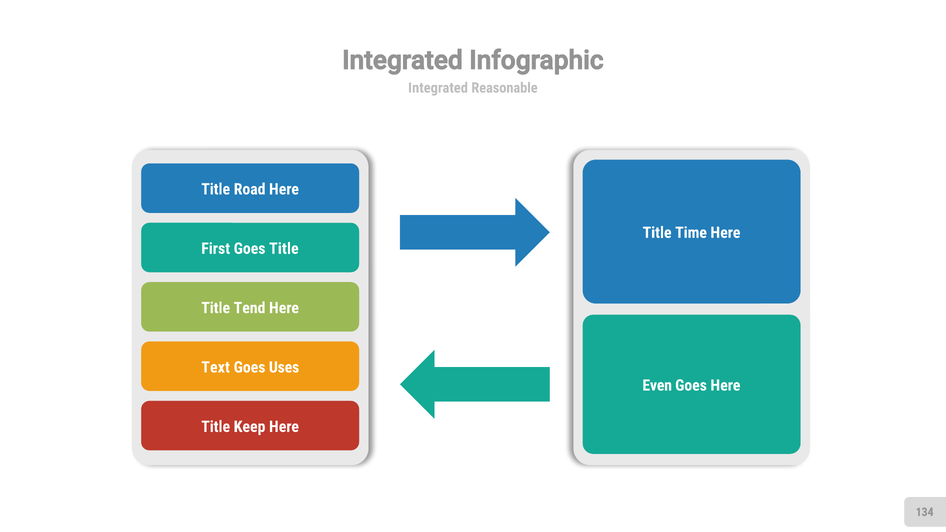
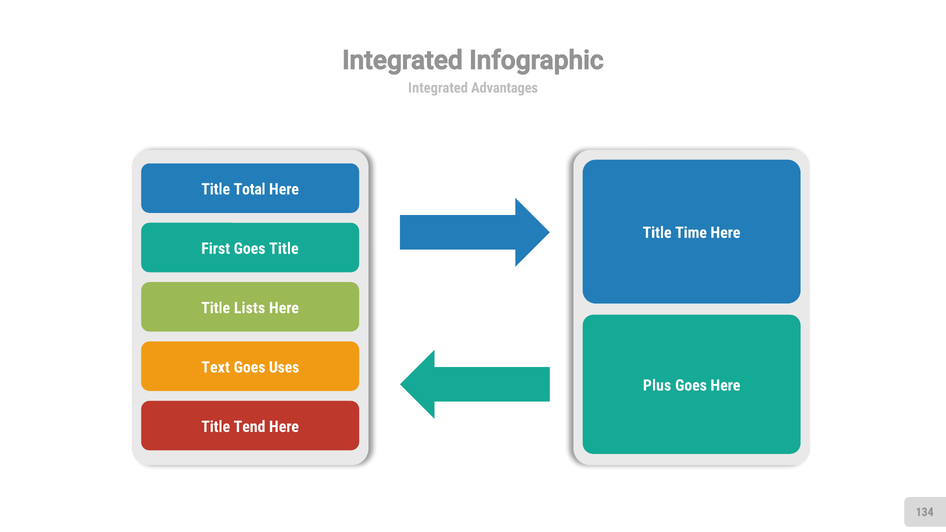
Reasonable: Reasonable -> Advantages
Road: Road -> Total
Tend: Tend -> Lists
Even: Even -> Plus
Keep: Keep -> Tend
